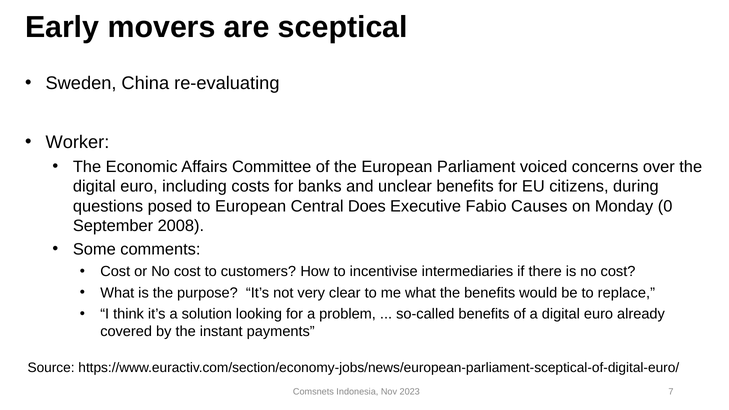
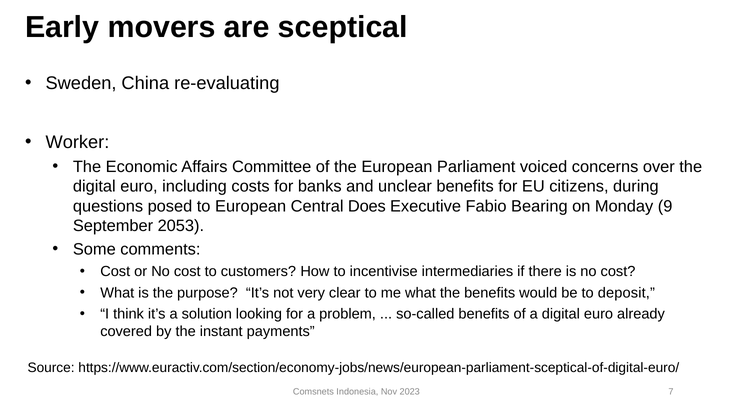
Causes: Causes -> Bearing
0: 0 -> 9
2008: 2008 -> 2053
replace: replace -> deposit
